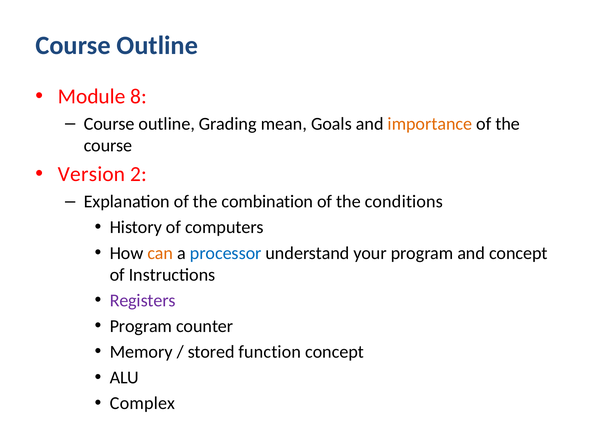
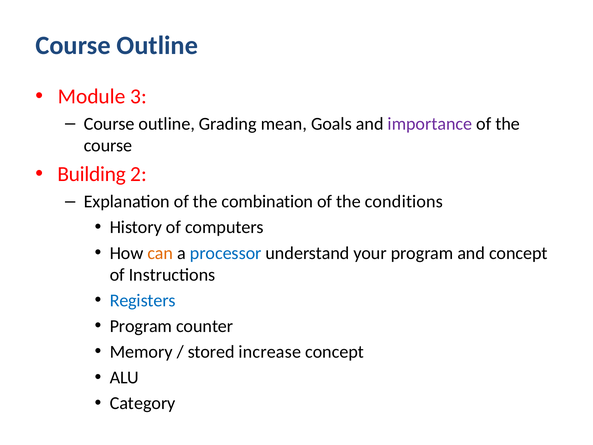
8: 8 -> 3
importance colour: orange -> purple
Version: Version -> Building
Registers colour: purple -> blue
function: function -> increase
Complex: Complex -> Category
